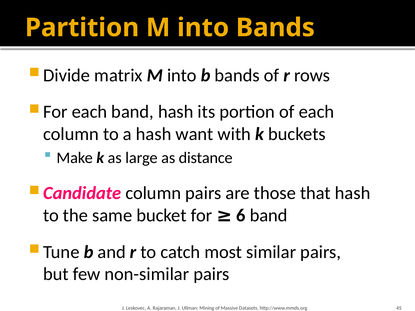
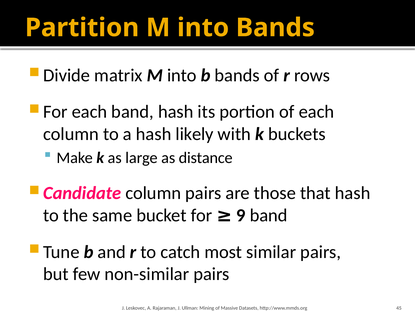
want: want -> likely
6: 6 -> 9
